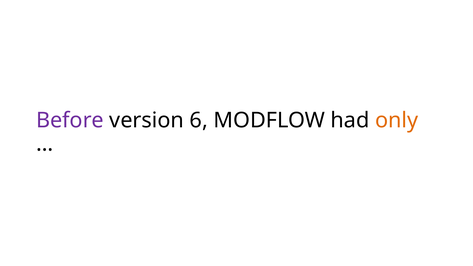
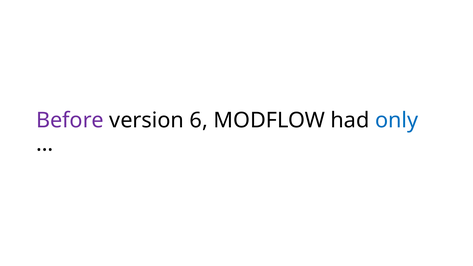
only colour: orange -> blue
